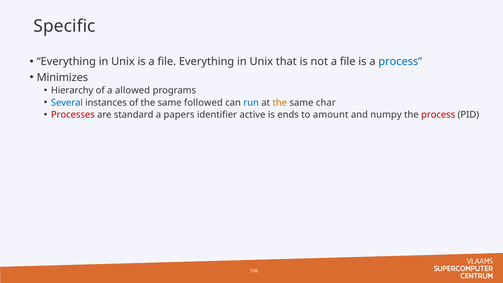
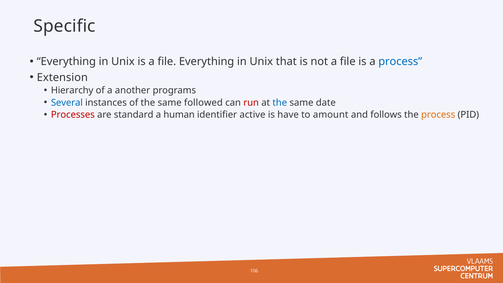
Minimizes: Minimizes -> Extension
allowed: allowed -> another
run colour: blue -> red
the at (280, 103) colour: orange -> blue
char: char -> date
papers: papers -> human
ends: ends -> have
numpy: numpy -> follows
process at (438, 115) colour: red -> orange
